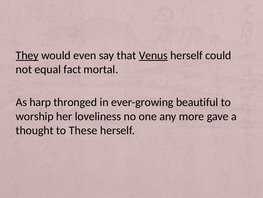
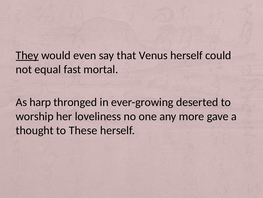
Venus underline: present -> none
fact: fact -> fast
beautiful: beautiful -> deserted
